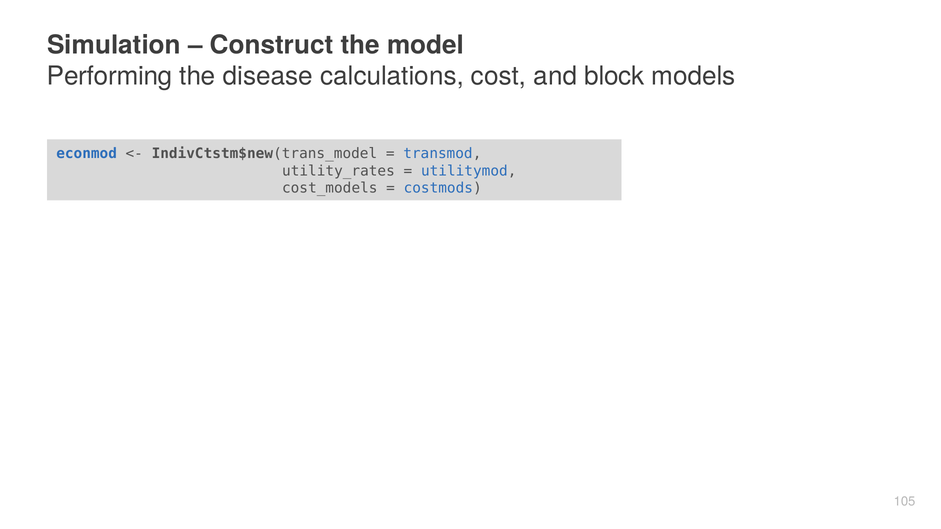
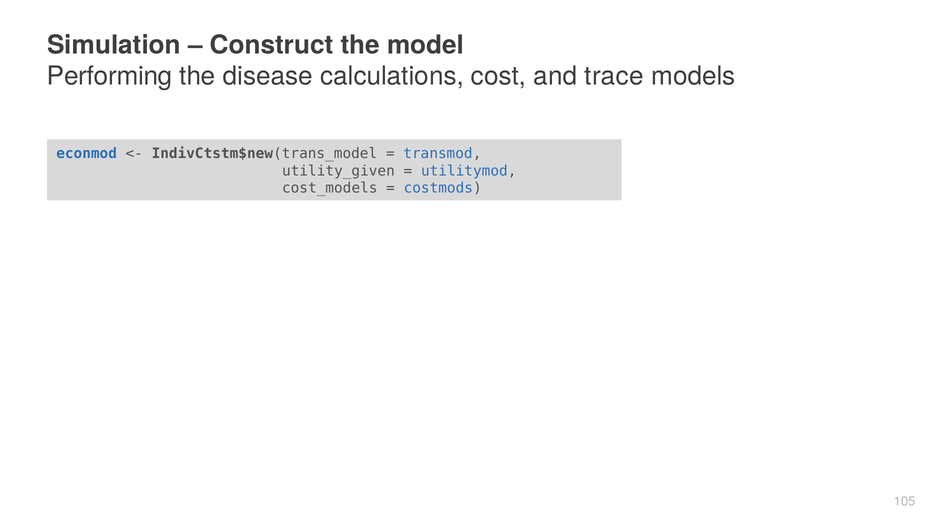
block: block -> trace
utility_rates: utility_rates -> utility_given
